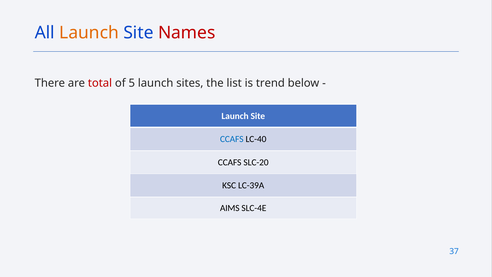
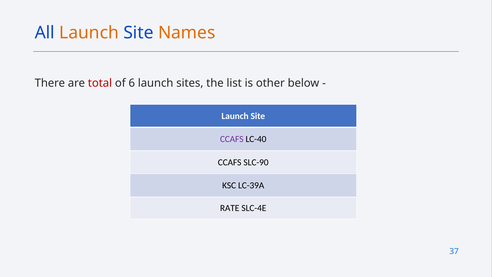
Names colour: red -> orange
5: 5 -> 6
trend: trend -> other
CCAFS at (232, 139) colour: blue -> purple
SLC-20: SLC-20 -> SLC-90
AIMS: AIMS -> RATE
